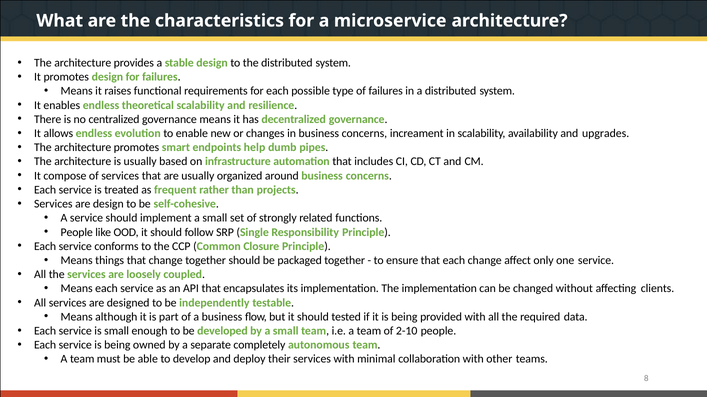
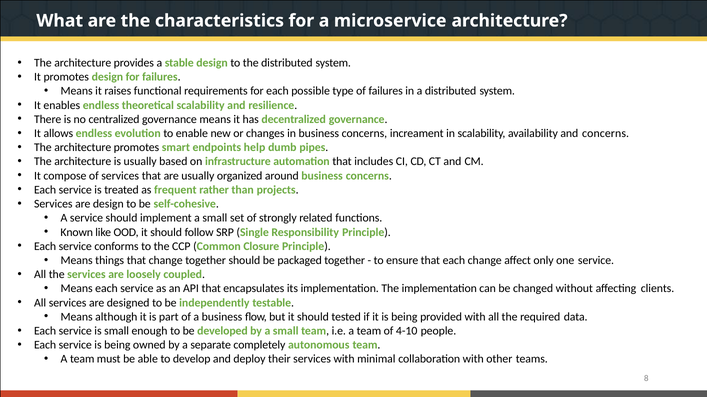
and upgrades: upgrades -> concerns
People at (77, 233): People -> Known
2-10: 2-10 -> 4-10
